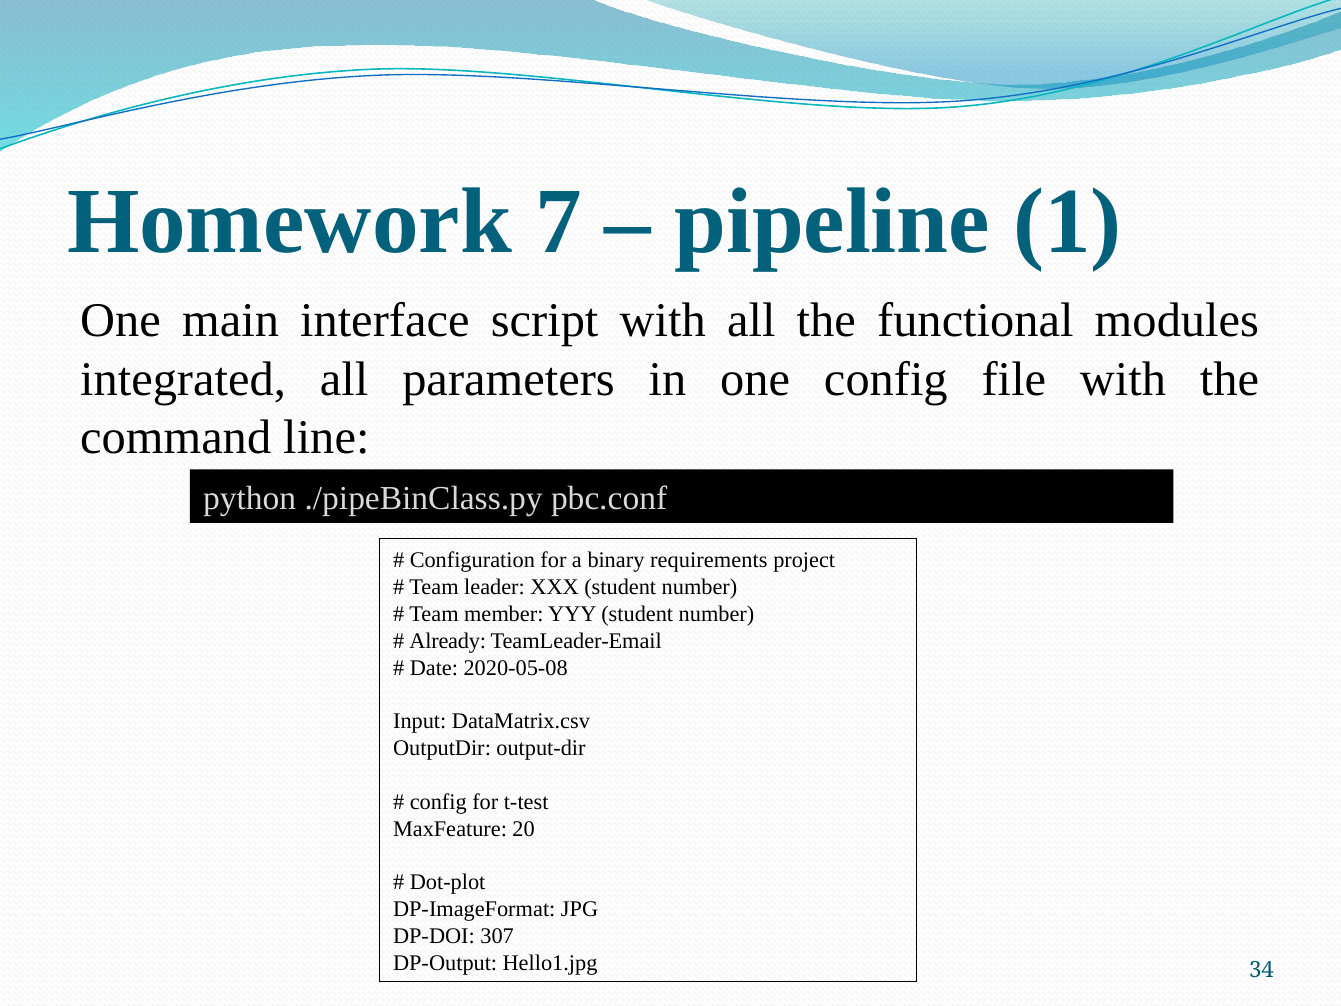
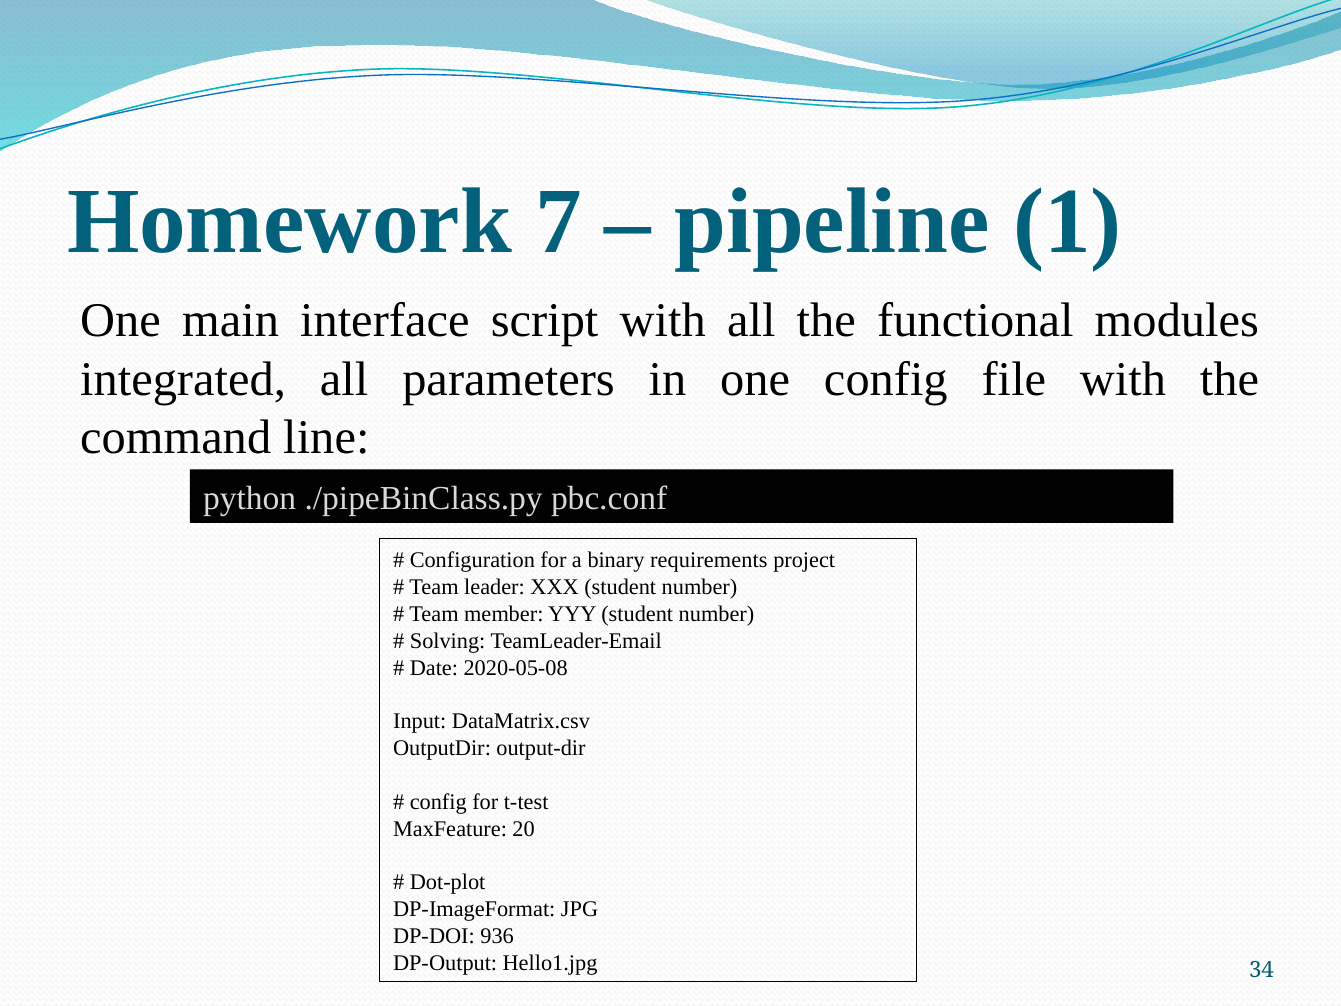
Already: Already -> Solving
307: 307 -> 936
